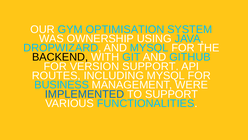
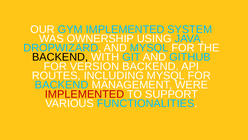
GYM OPTIMISATION: OPTIMISATION -> IMPLEMENTED
VERSION SUPPORT: SUPPORT -> BACKEND
BUSINESS at (62, 85): BUSINESS -> BACKEND
IMPLEMENTED at (85, 94) colour: blue -> red
